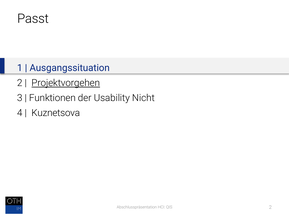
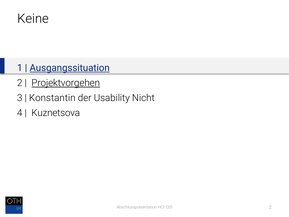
Passt: Passt -> Keine
Ausgangssituation underline: none -> present
Funktionen: Funktionen -> Konstantin
